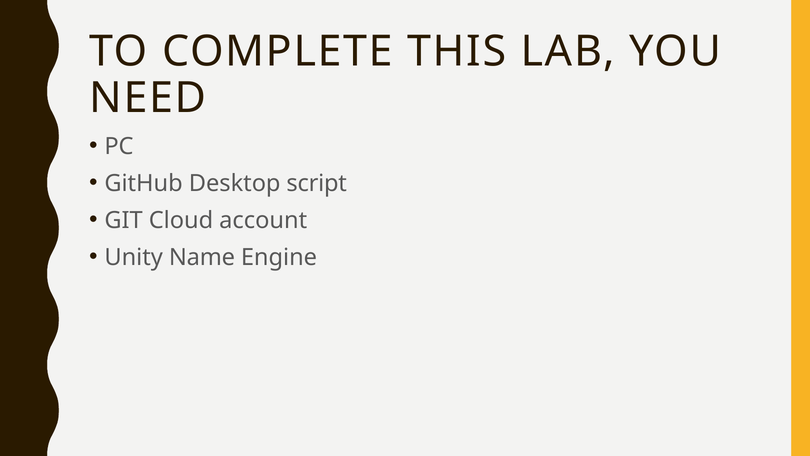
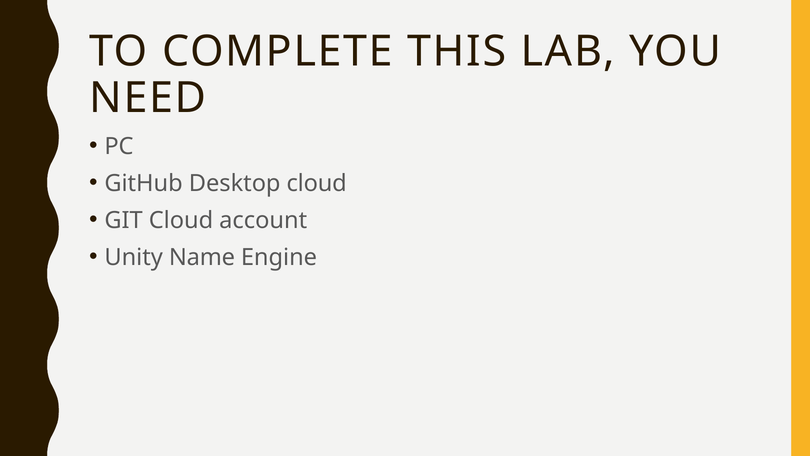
Desktop script: script -> cloud
